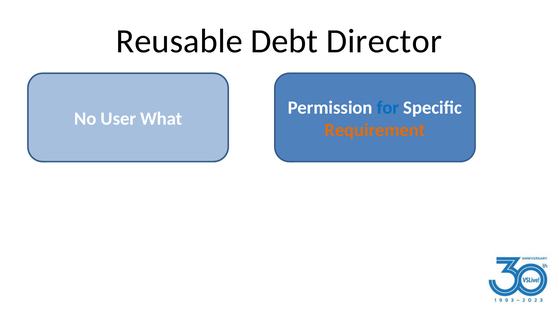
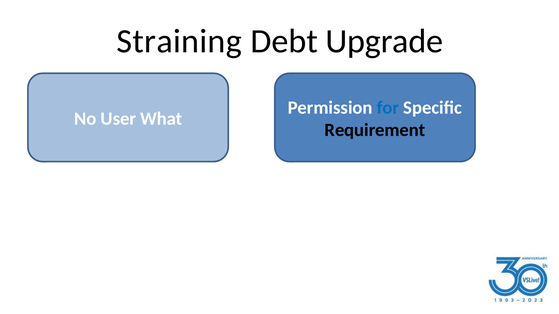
Reusable: Reusable -> Straining
Director: Director -> Upgrade
Requirement colour: orange -> black
